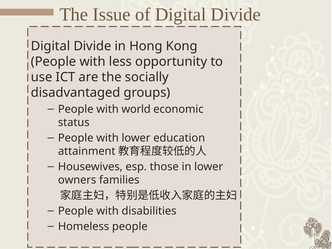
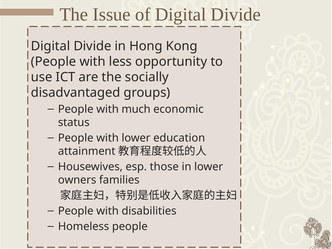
world: world -> much
